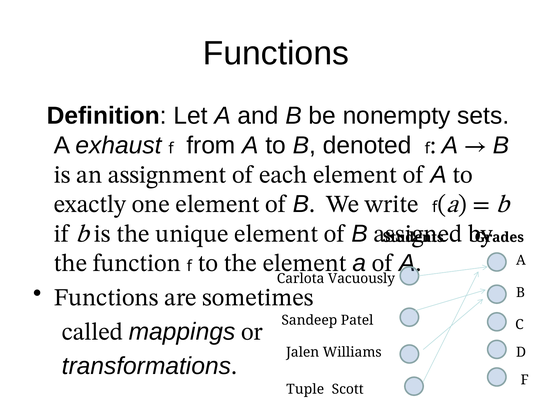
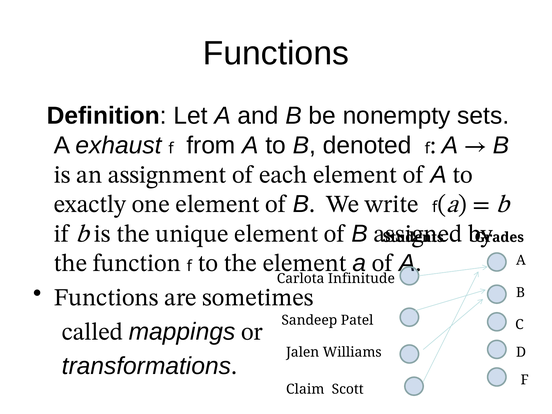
Vacuously: Vacuously -> Infinitude
Tuple: Tuple -> Claim
